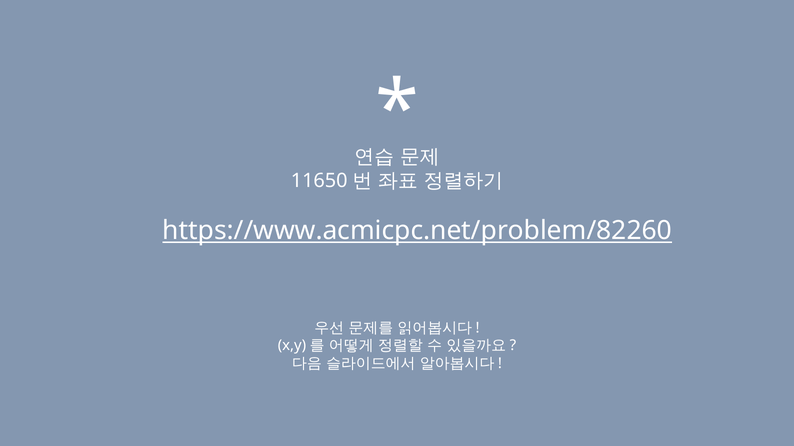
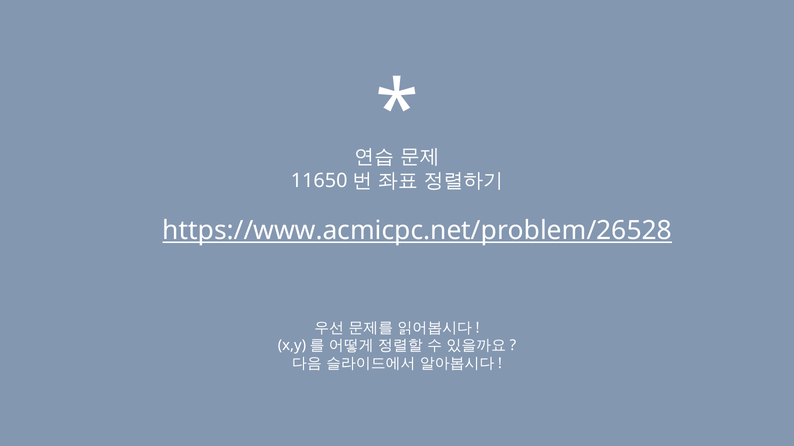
https://www.acmicpc.net/problem/82260: https://www.acmicpc.net/problem/82260 -> https://www.acmicpc.net/problem/26528
